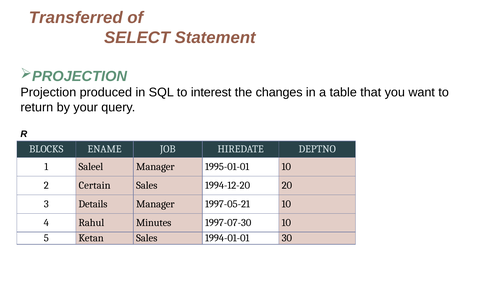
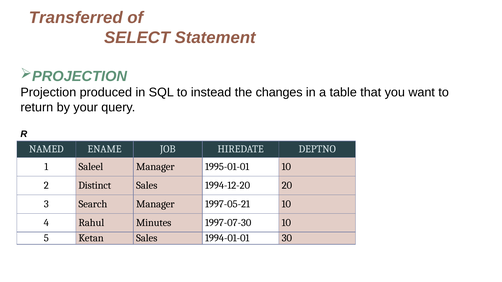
interest: interest -> instead
BLOCKS: BLOCKS -> NAMED
Certain: Certain -> Distinct
Details: Details -> Search
